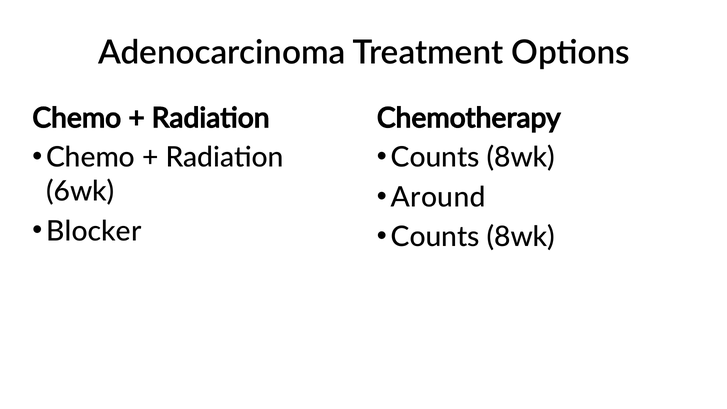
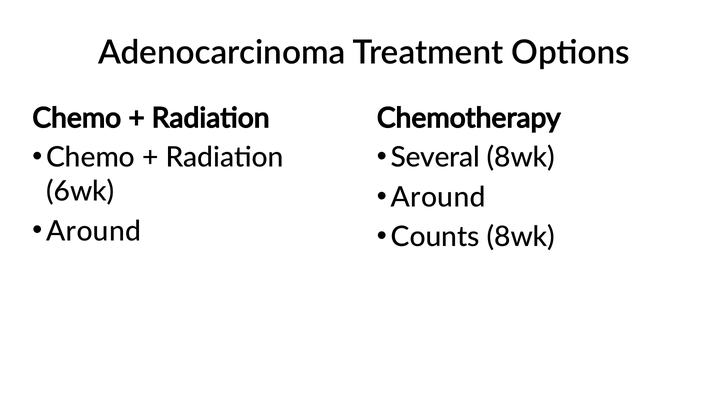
Counts at (435, 158): Counts -> Several
Blocker at (94, 231): Blocker -> Around
